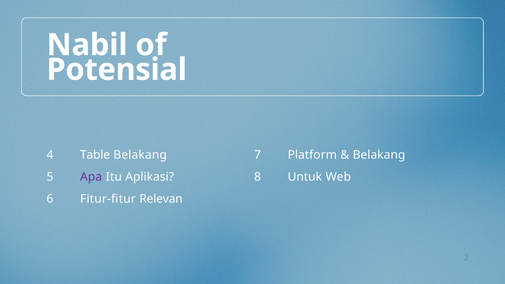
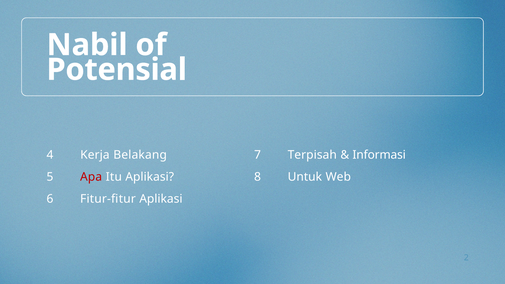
Table: Table -> Kerja
Platform: Platform -> Terpisah
Belakang at (379, 155): Belakang -> Informasi
Apa colour: purple -> red
Fitur-fitur Relevan: Relevan -> Aplikasi
